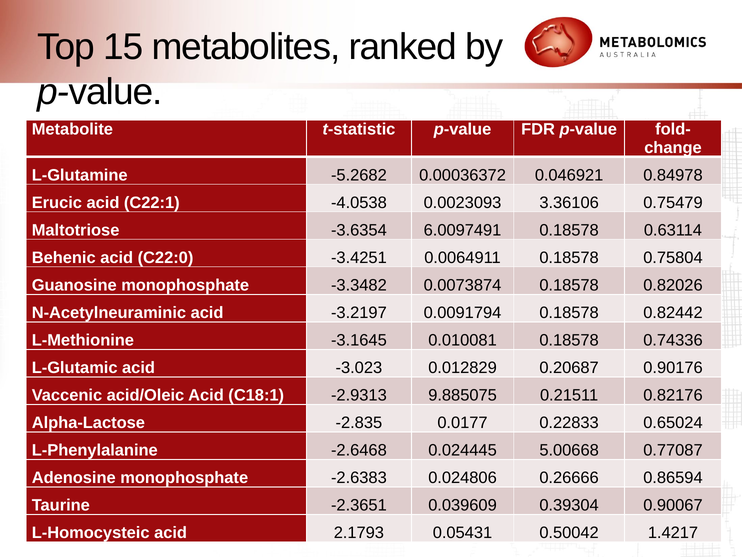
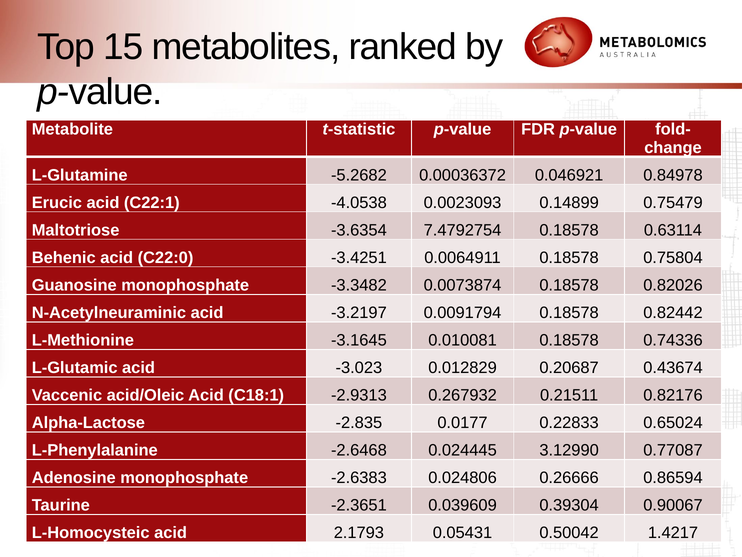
3.36106: 3.36106 -> 0.14899
6.0097491: 6.0097491 -> 7.4792754
0.90176: 0.90176 -> 0.43674
9.885075: 9.885075 -> 0.267932
5.00668: 5.00668 -> 3.12990
